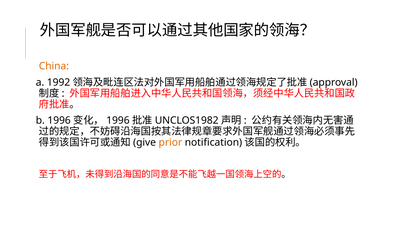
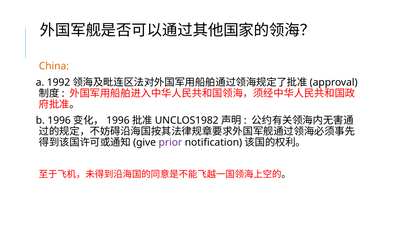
prior colour: orange -> purple
